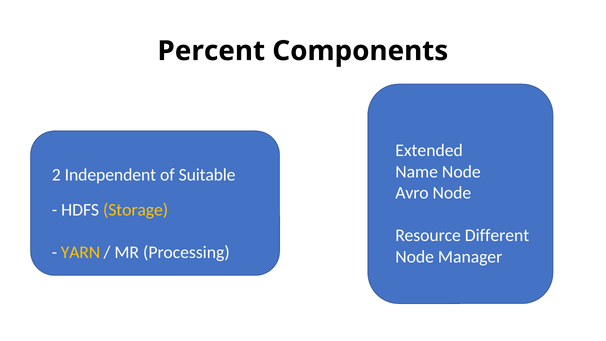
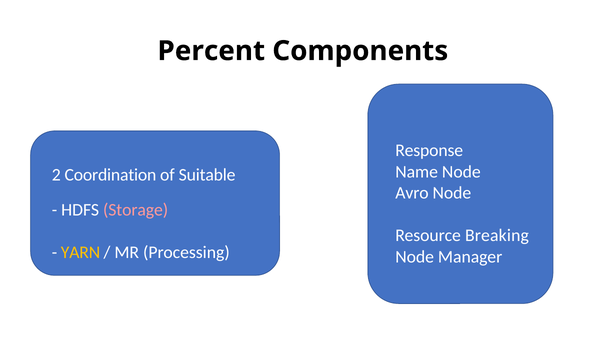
Extended: Extended -> Response
Independent: Independent -> Coordination
Storage colour: yellow -> pink
Different: Different -> Breaking
